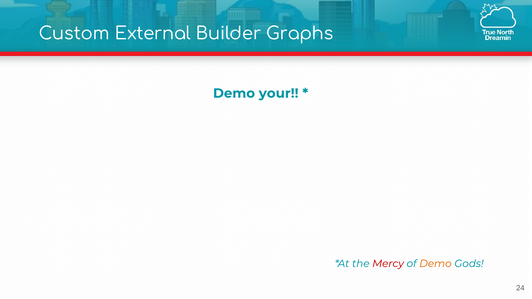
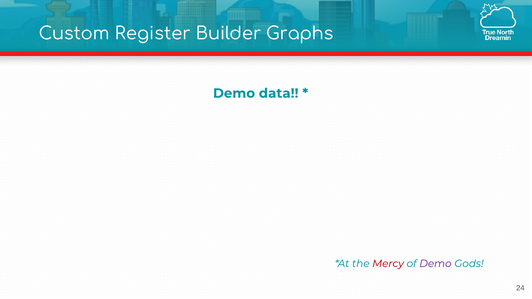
External: External -> Register
your: your -> data
Demo at (435, 264) colour: orange -> purple
